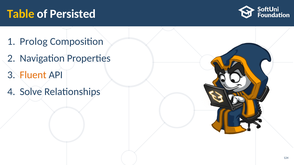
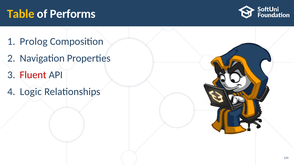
Persisted: Persisted -> Performs
Fluent colour: orange -> red
Solve: Solve -> Logic
